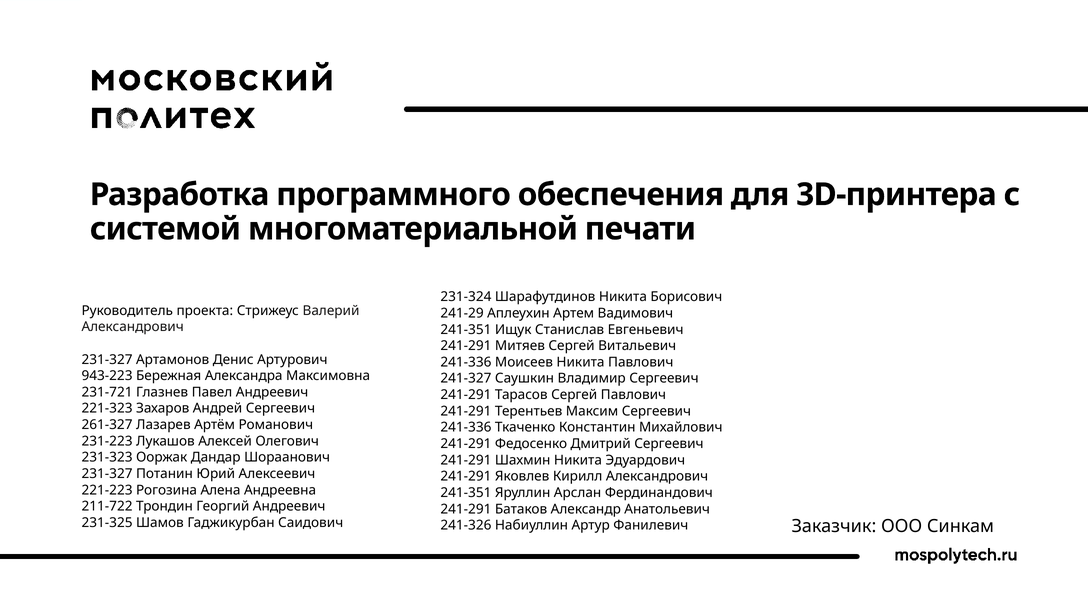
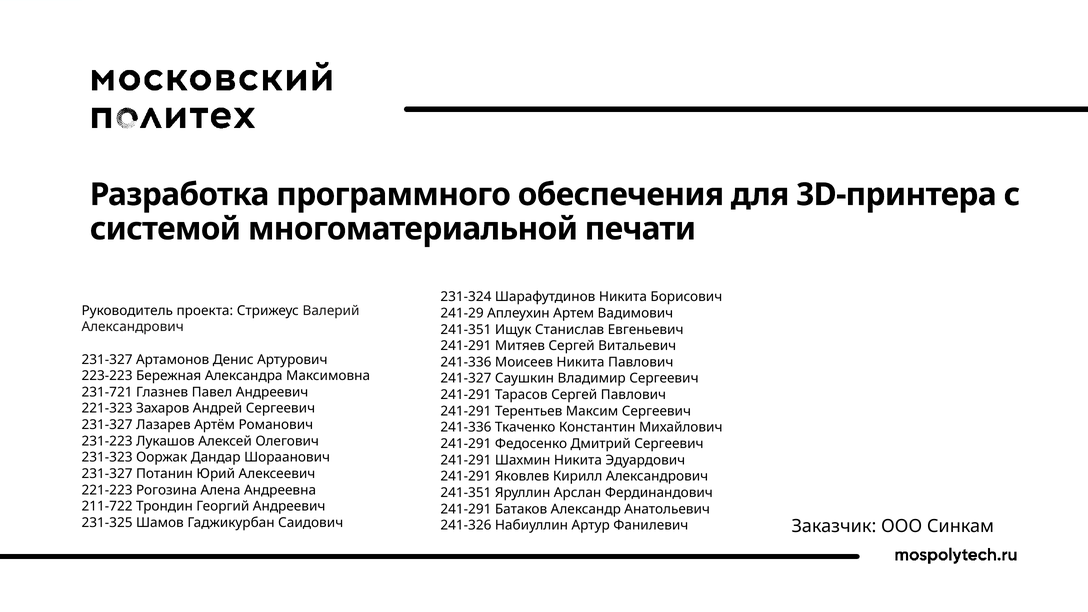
943-223: 943-223 -> 223-223
261-327 at (107, 425): 261-327 -> 231-327
